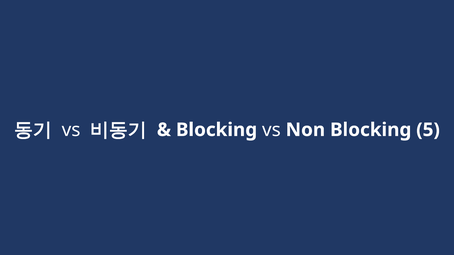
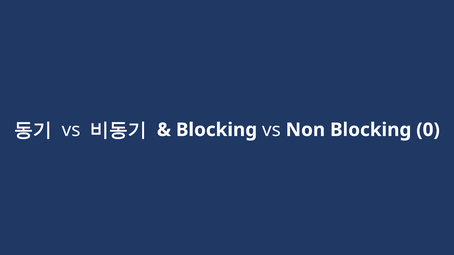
5: 5 -> 0
